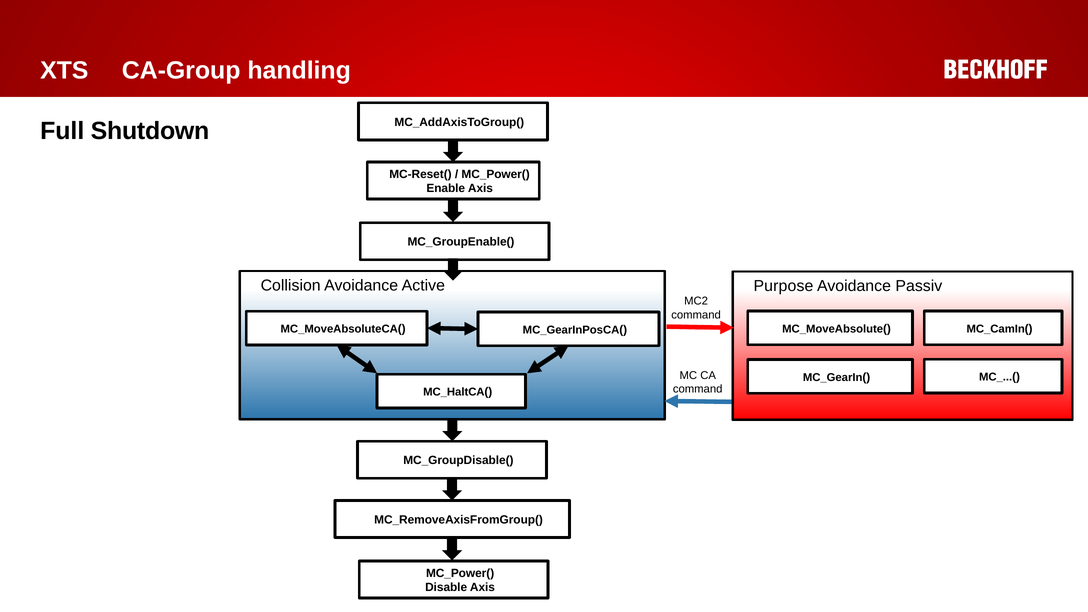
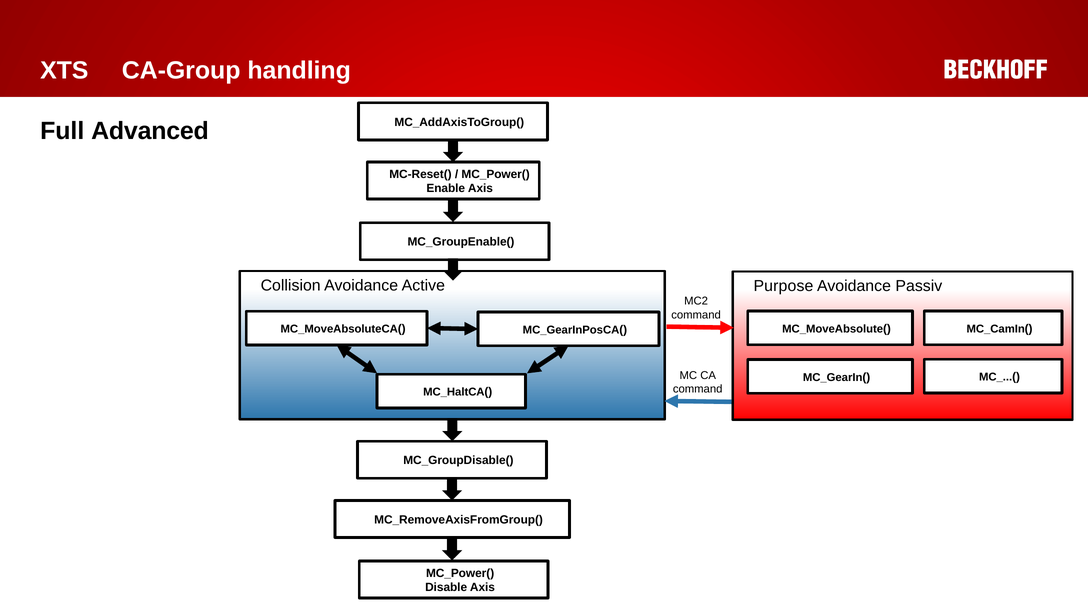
Shutdown: Shutdown -> Advanced
